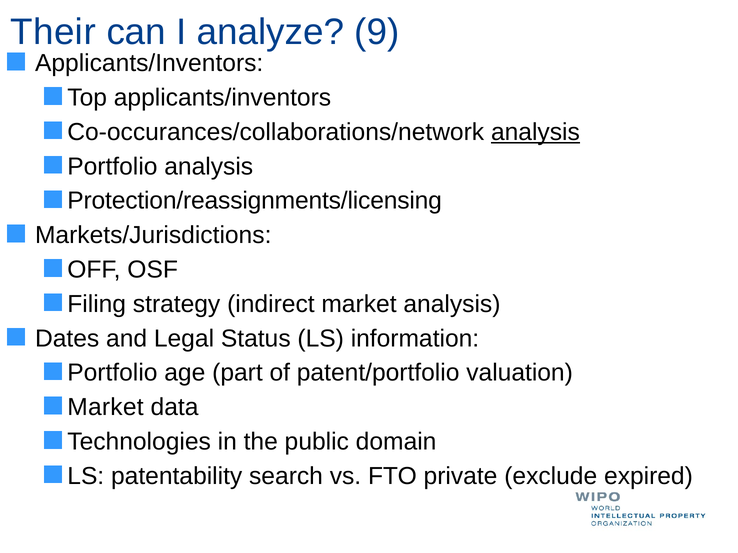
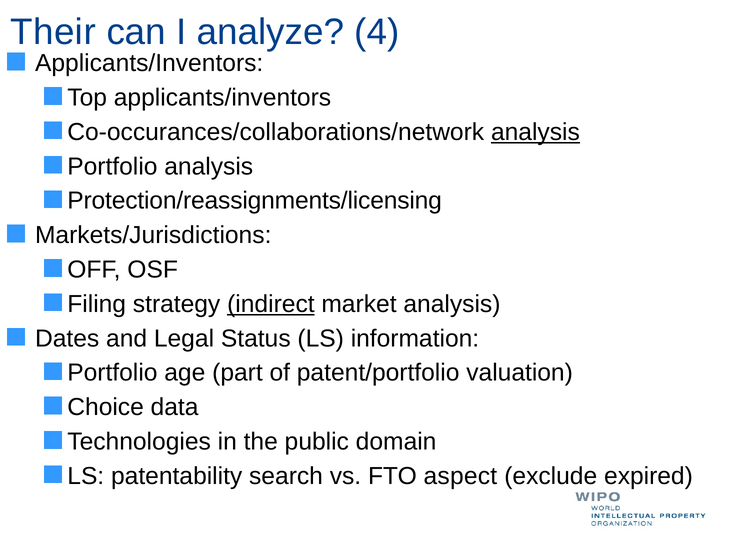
9: 9 -> 4
indirect underline: none -> present
Market at (105, 408): Market -> Choice
private: private -> aspect
